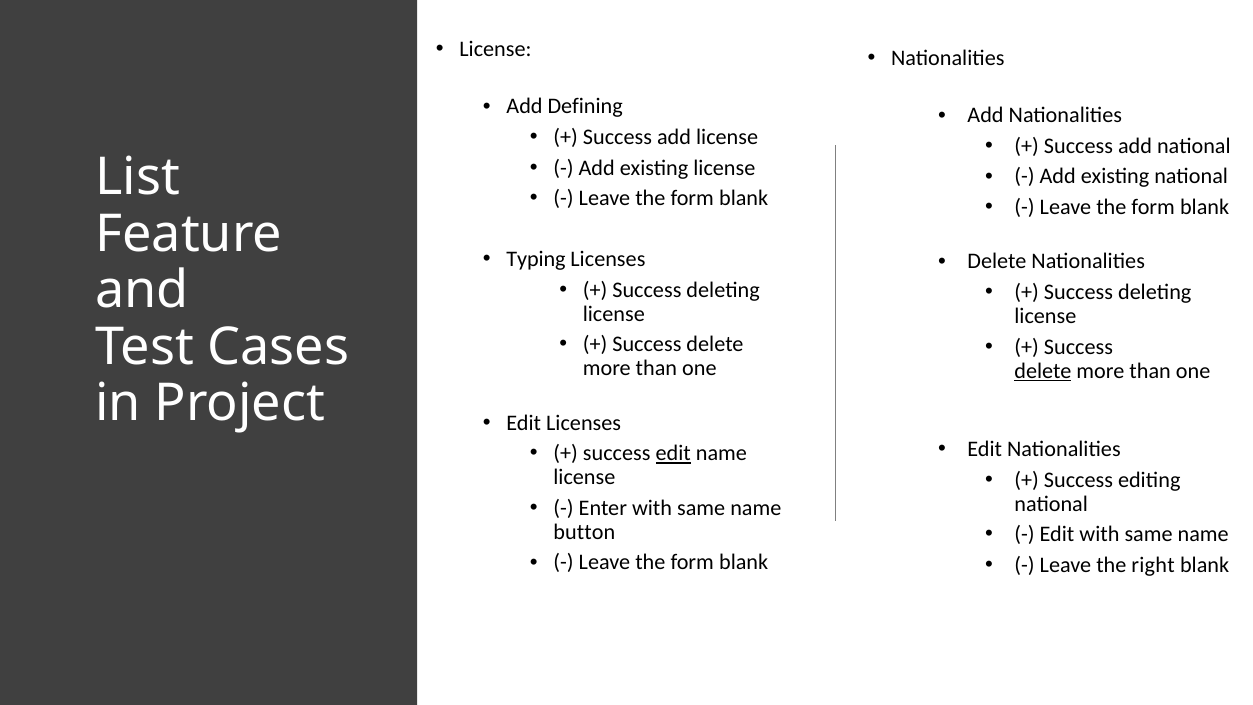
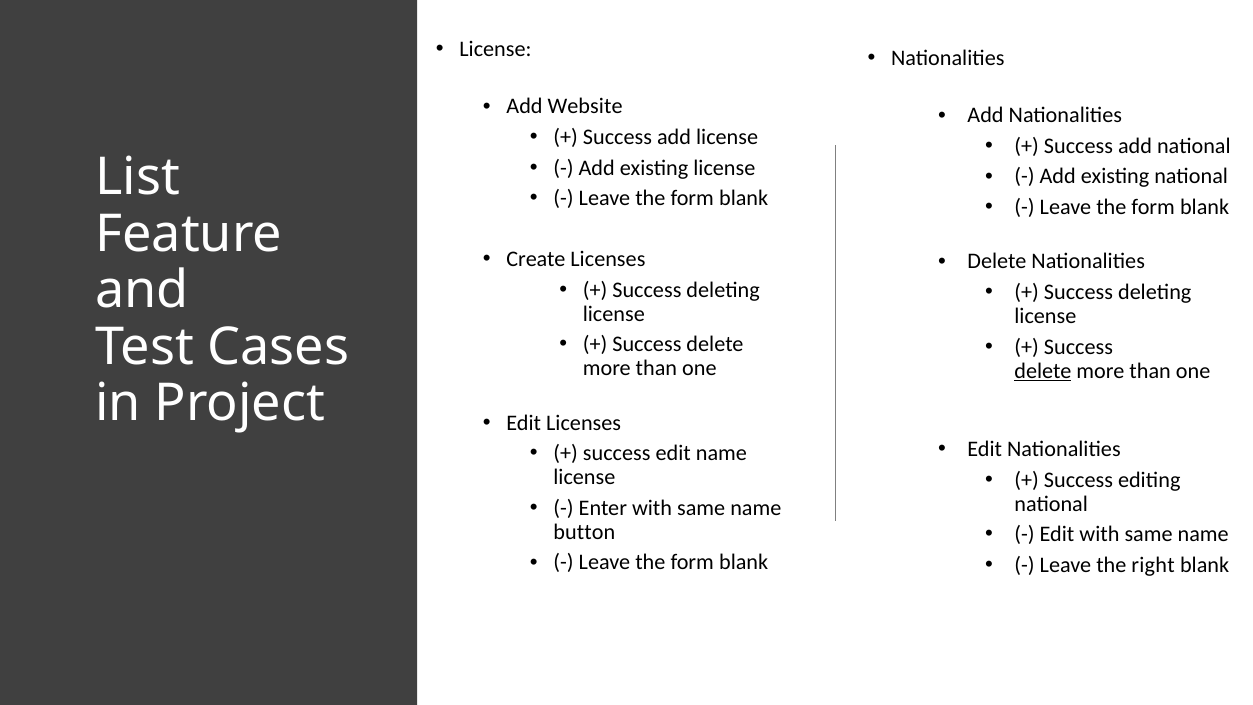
Defining: Defining -> Website
Typing: Typing -> Create
edit at (673, 453) underline: present -> none
